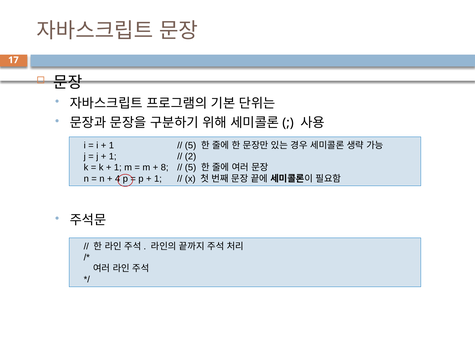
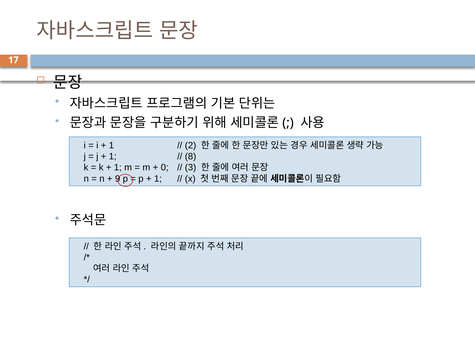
5 at (191, 145): 5 -> 2
2: 2 -> 8
8: 8 -> 0
5 at (191, 168): 5 -> 3
4: 4 -> 9
